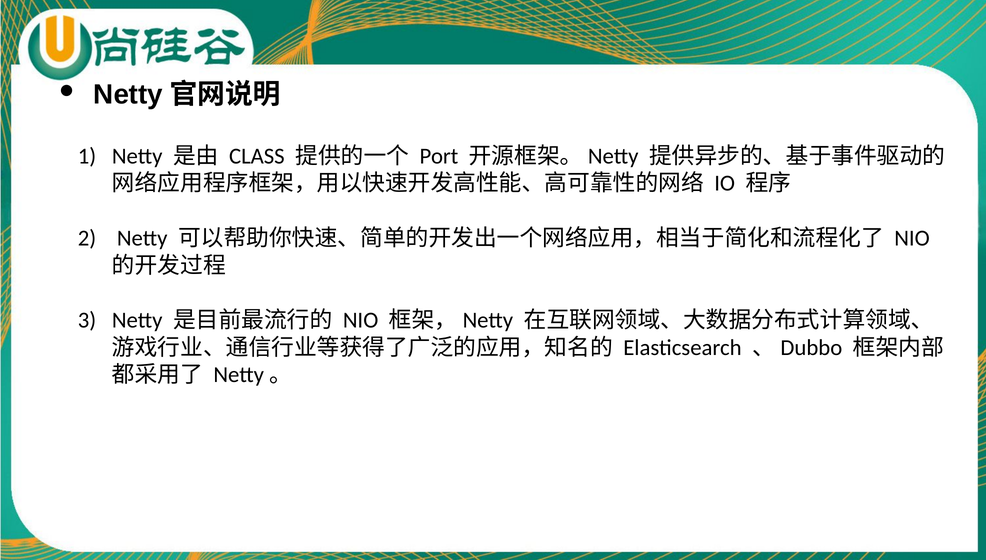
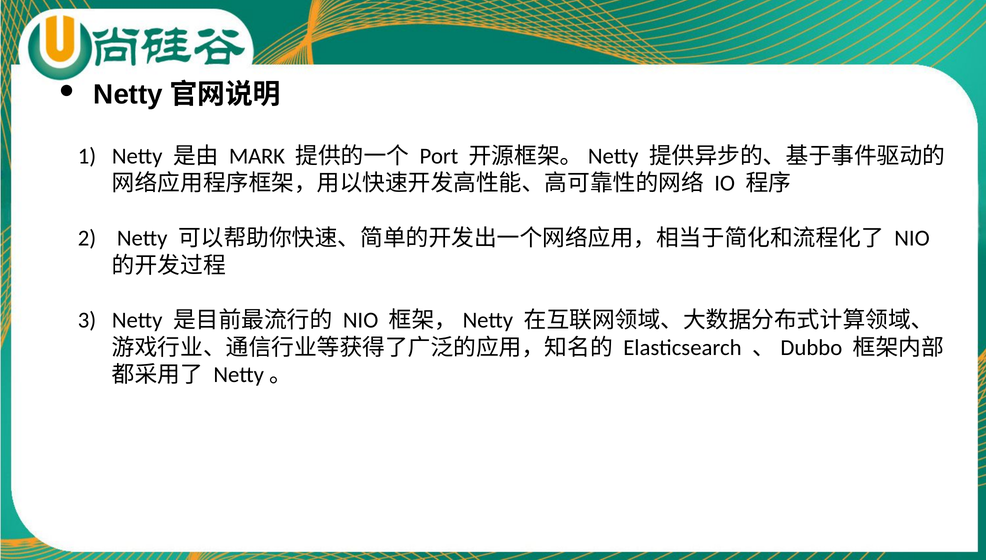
CLASS: CLASS -> MARK
